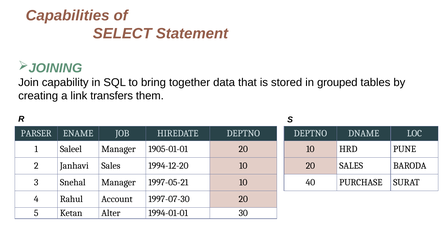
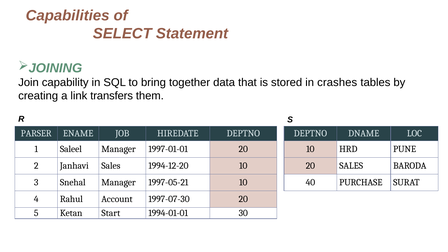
grouped: grouped -> crashes
1905-01-01: 1905-01-01 -> 1997-01-01
Alter: Alter -> Start
